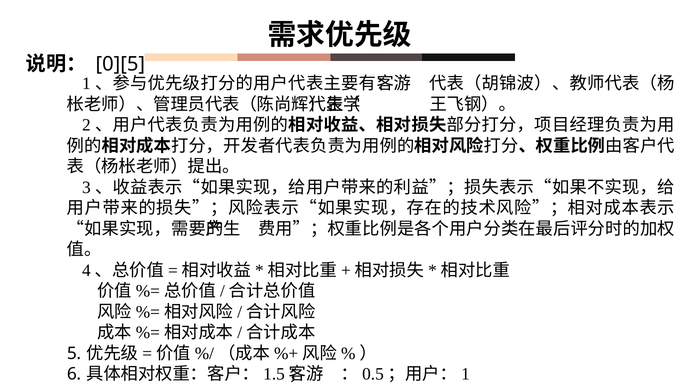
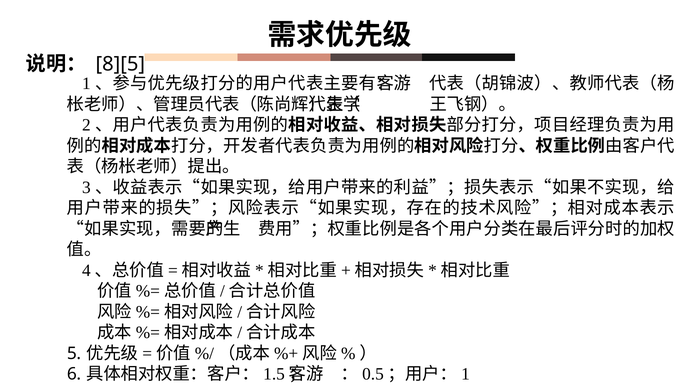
0][5: 0][5 -> 8][5
